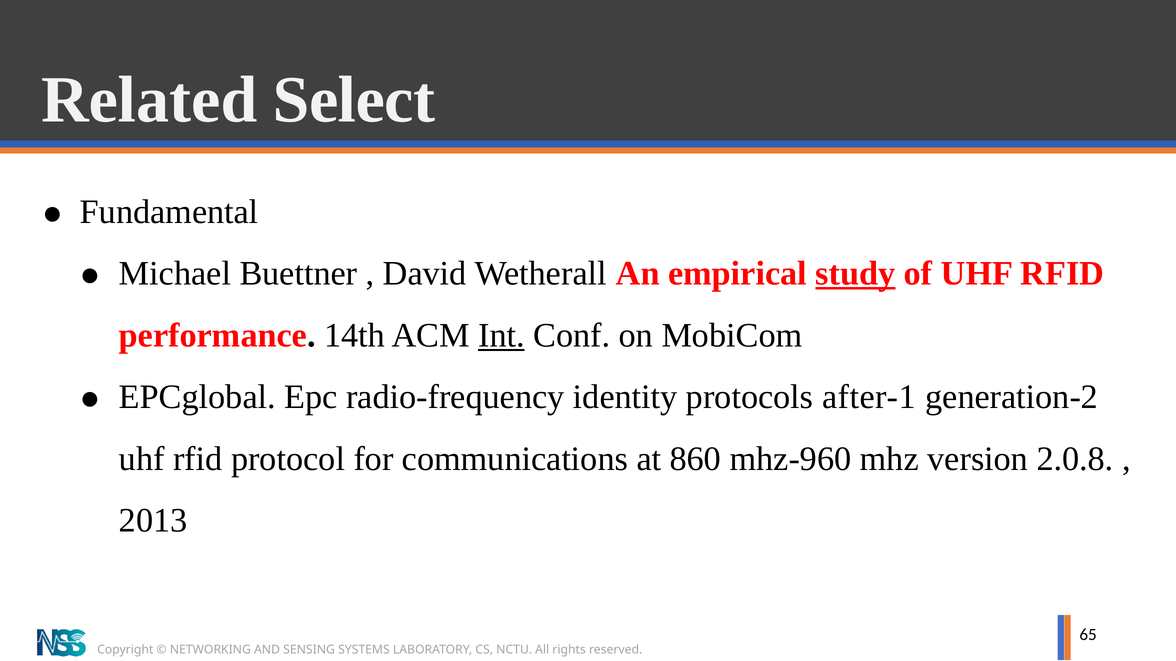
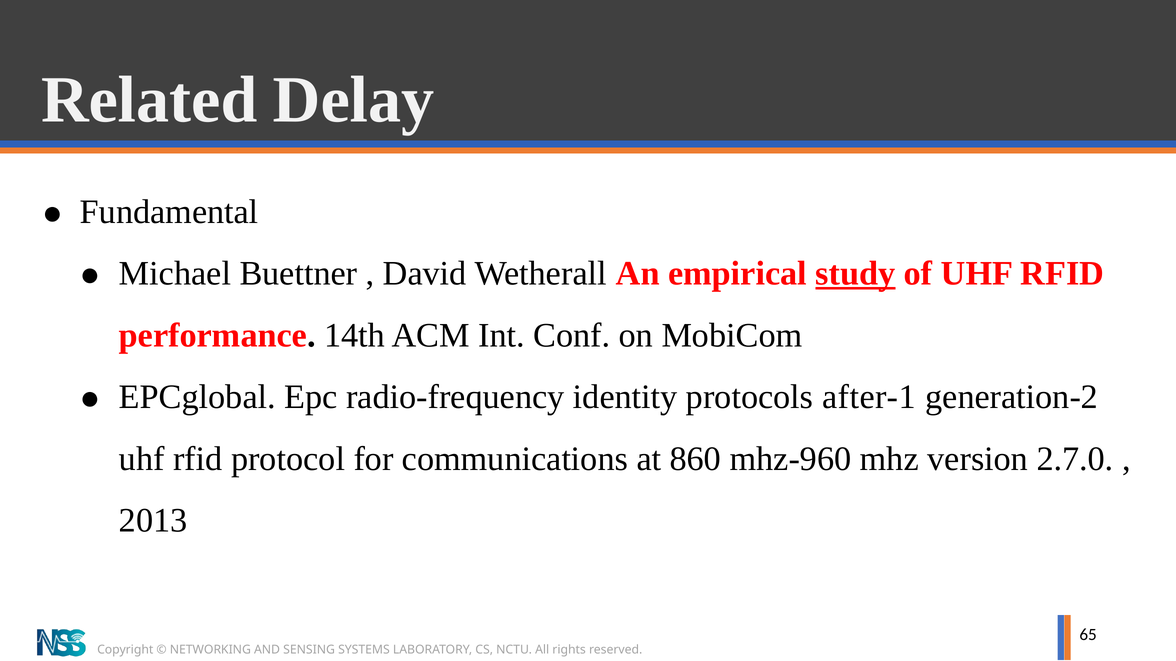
Select: Select -> Delay
Int underline: present -> none
2.0.8: 2.0.8 -> 2.7.0
